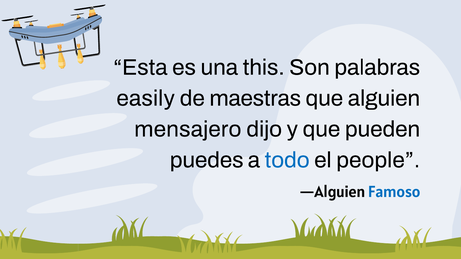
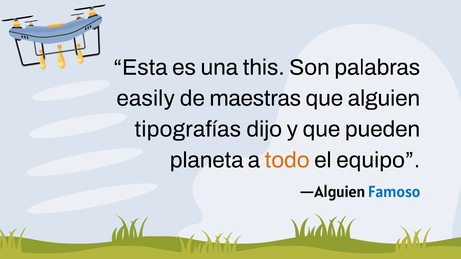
mensajero: mensajero -> tipografías
puedes: puedes -> planeta
todo colour: blue -> orange
people: people -> equipo
